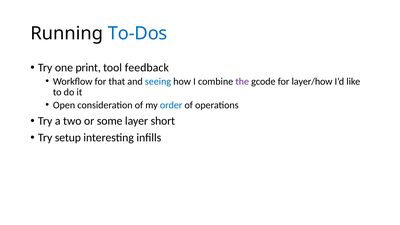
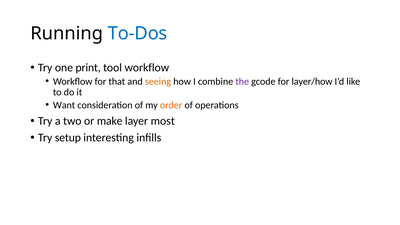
tool feedback: feedback -> workflow
seeing colour: blue -> orange
Open: Open -> Want
order colour: blue -> orange
some: some -> make
short: short -> most
